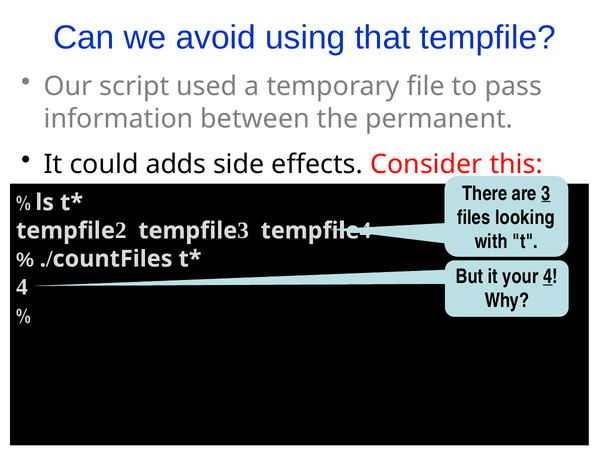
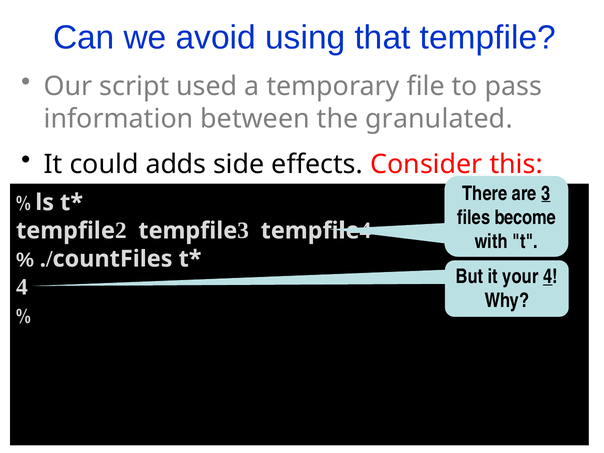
permanent: permanent -> granulated
looking: looking -> become
